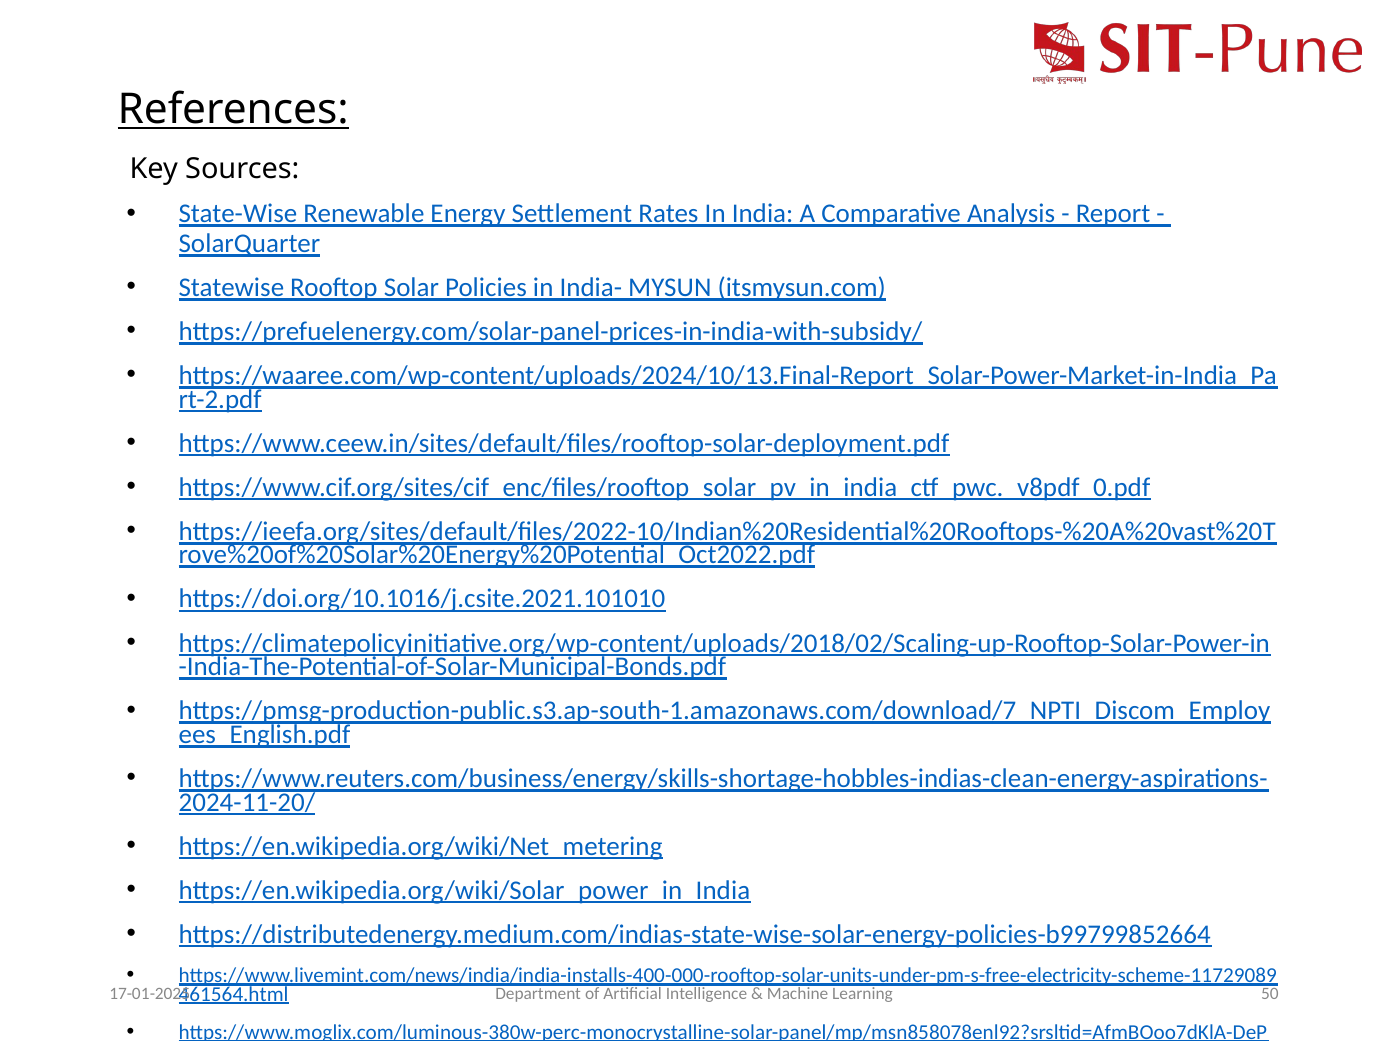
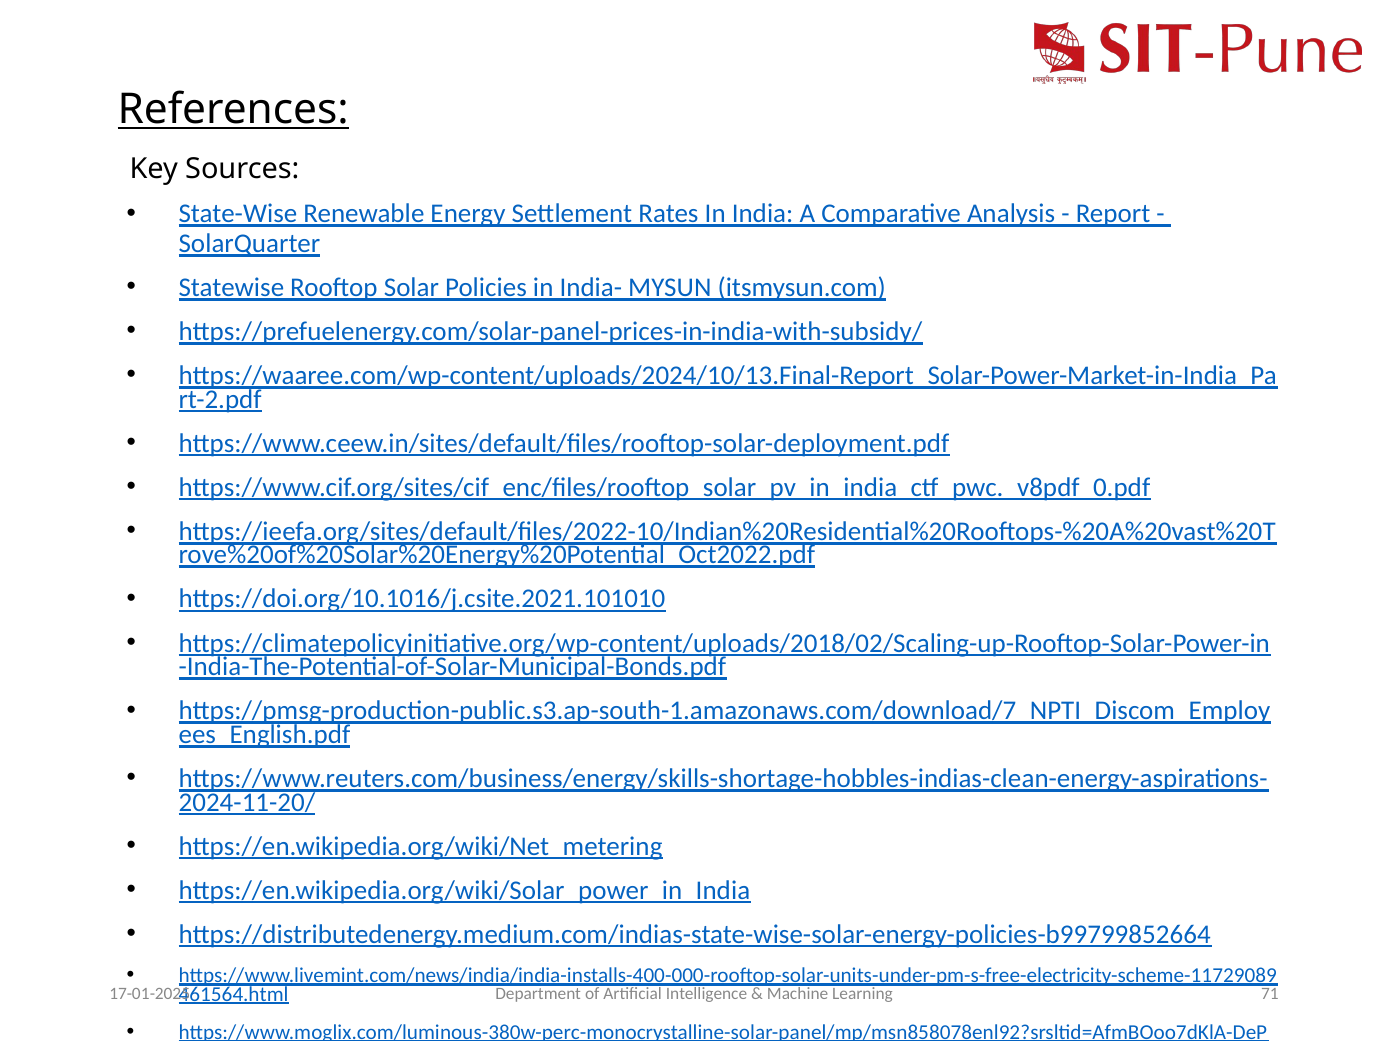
50: 50 -> 71
